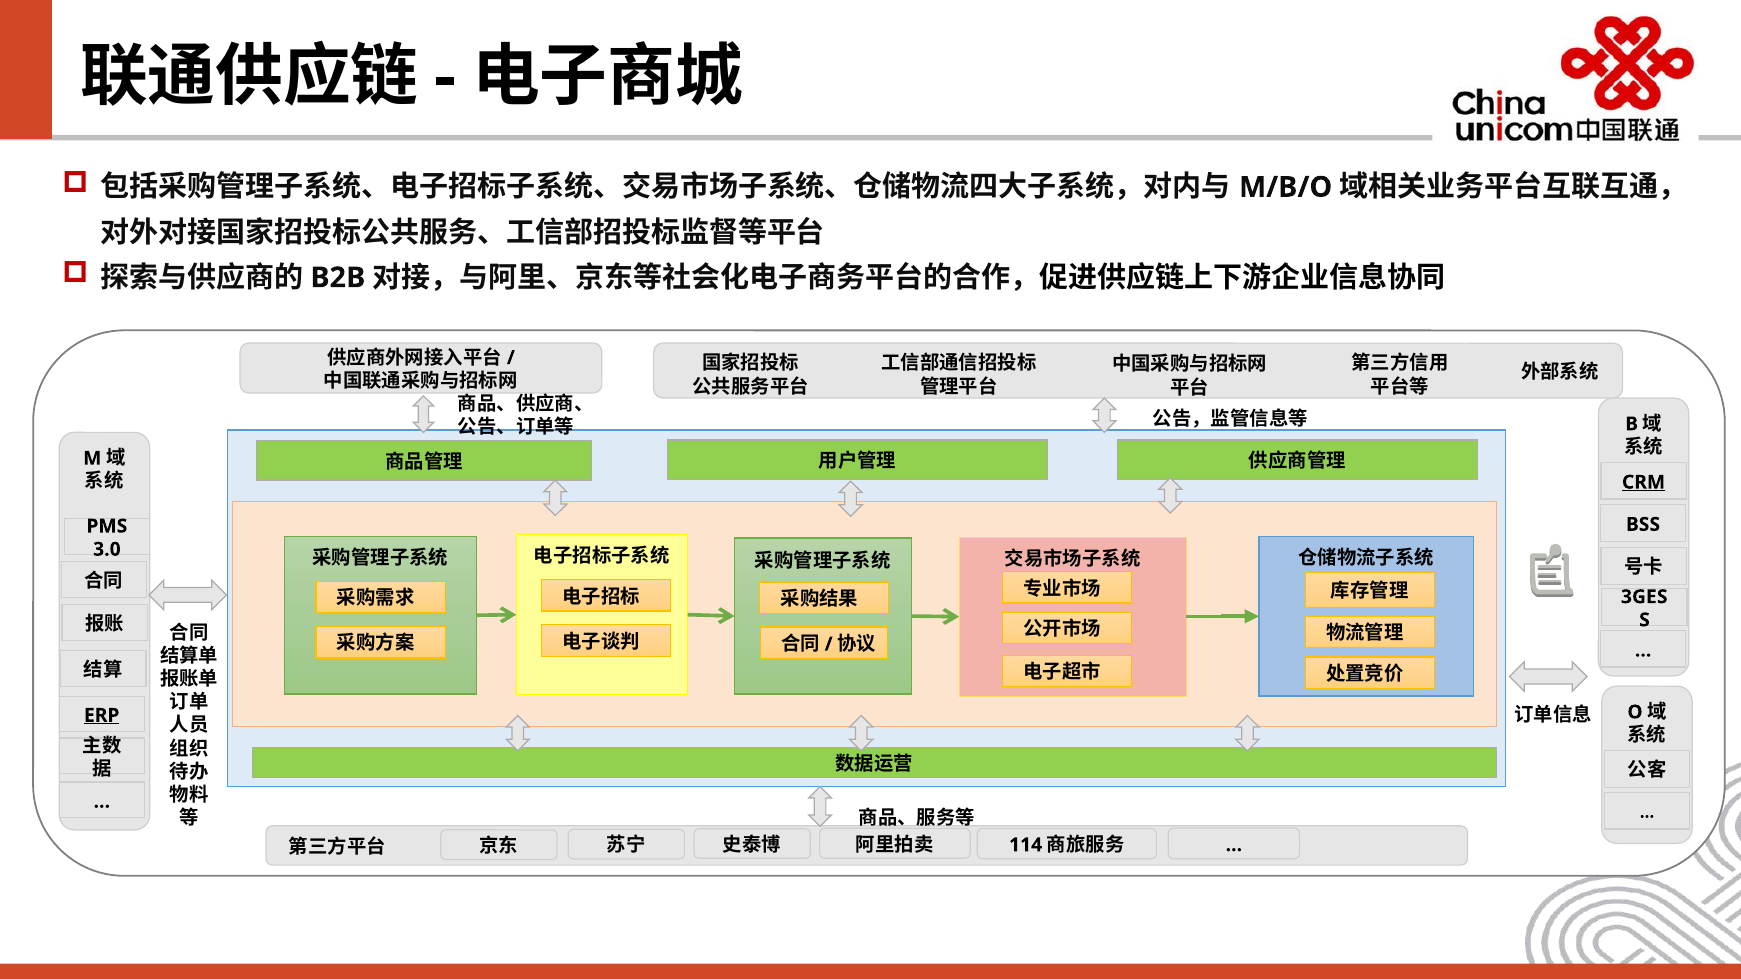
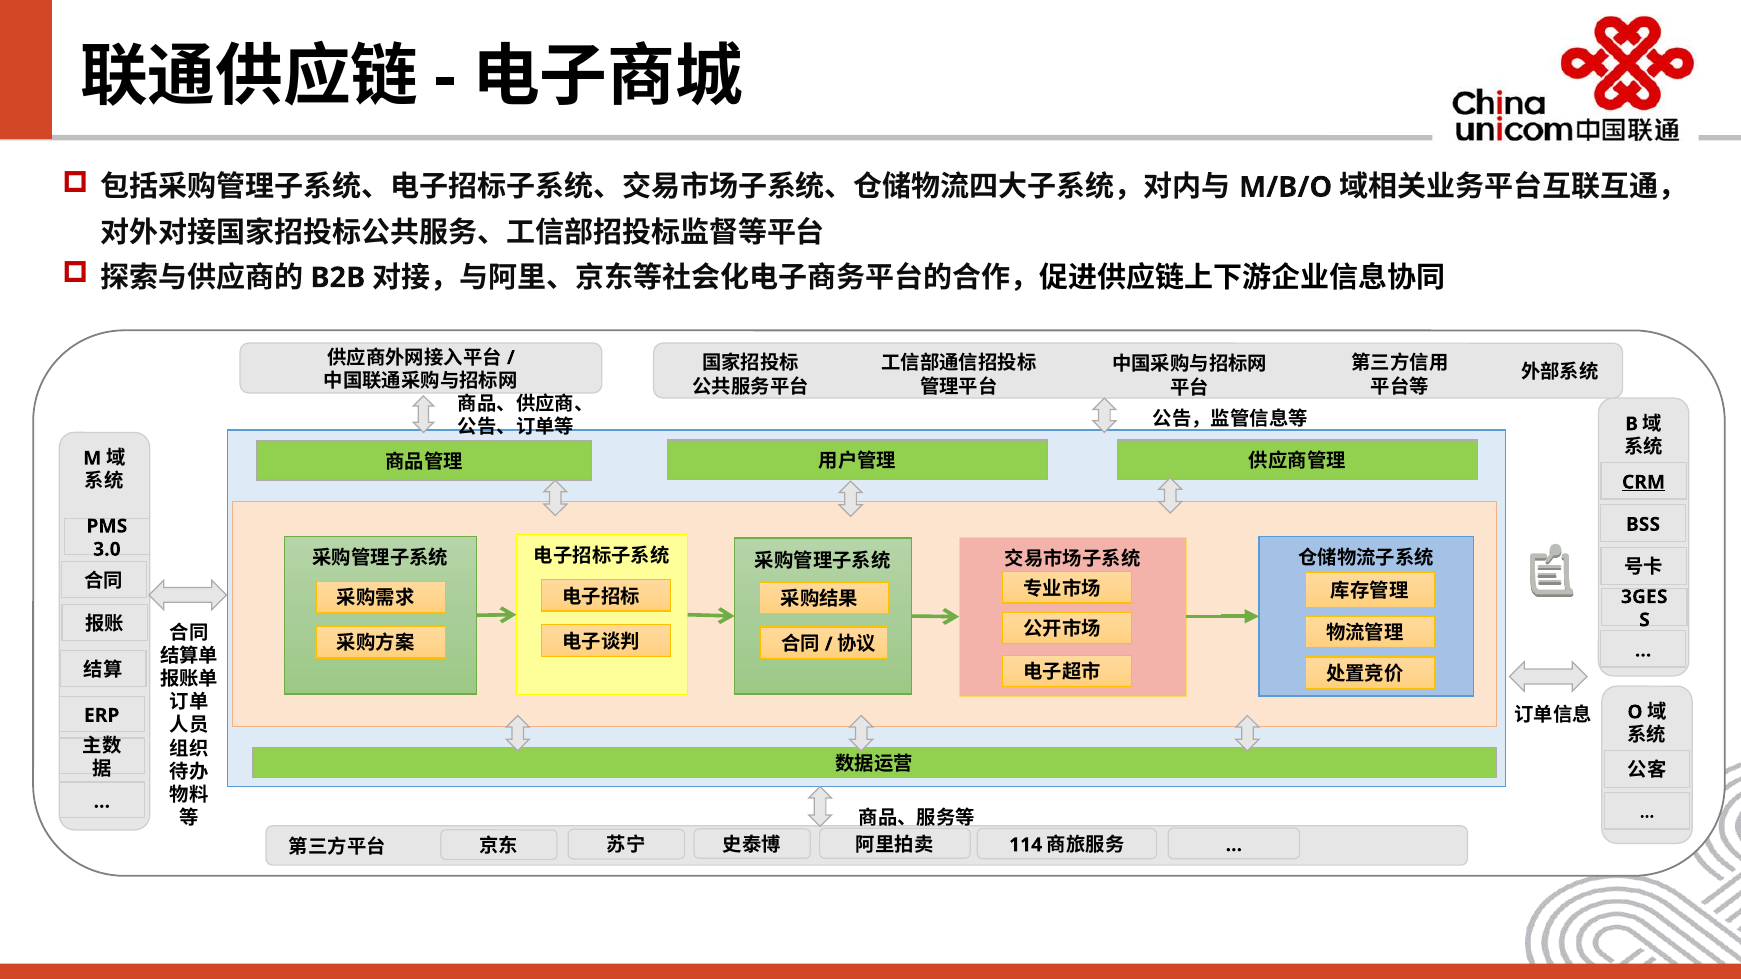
ERP underline: present -> none
